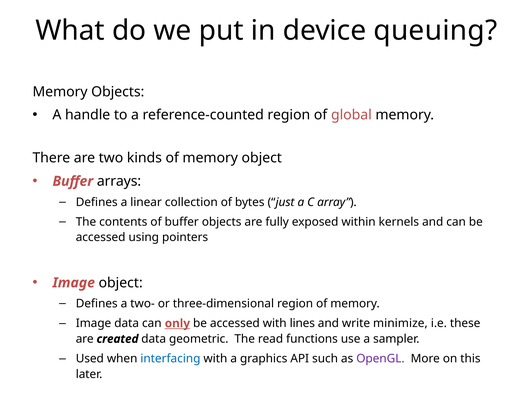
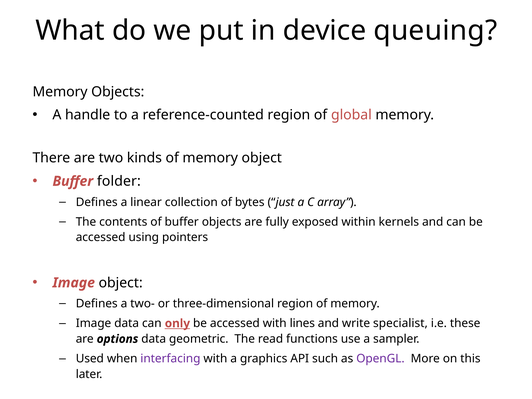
arrays: arrays -> folder
minimize: minimize -> specialist
created: created -> options
interfacing colour: blue -> purple
